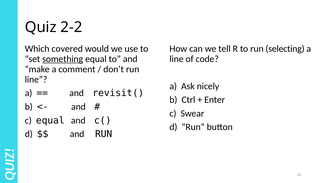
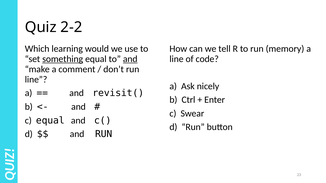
selecting: selecting -> memory
covered: covered -> learning
and at (130, 59) underline: none -> present
